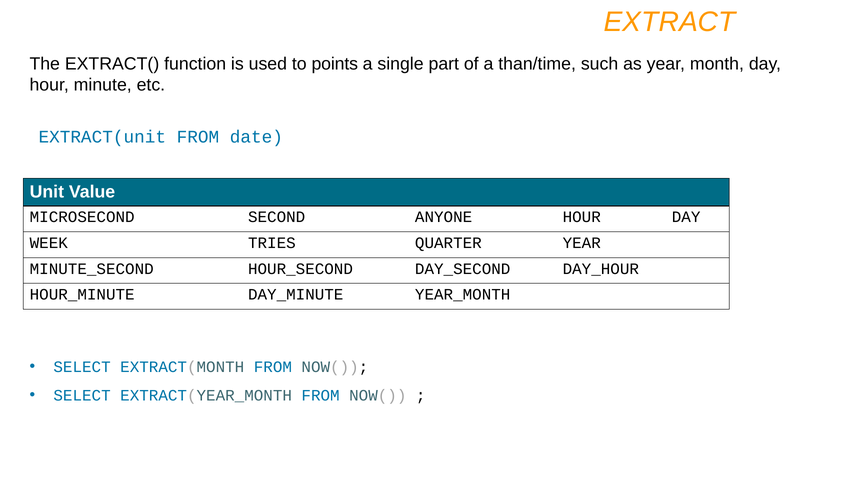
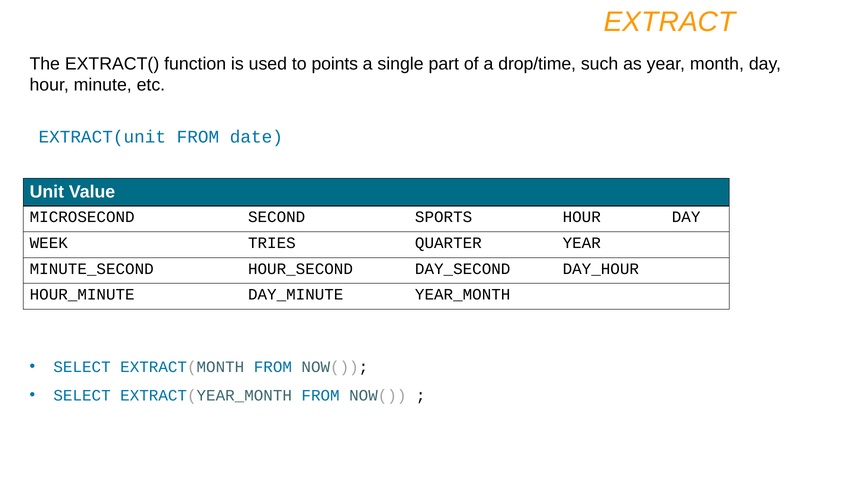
than/time: than/time -> drop/time
ANYONE: ANYONE -> SPORTS
